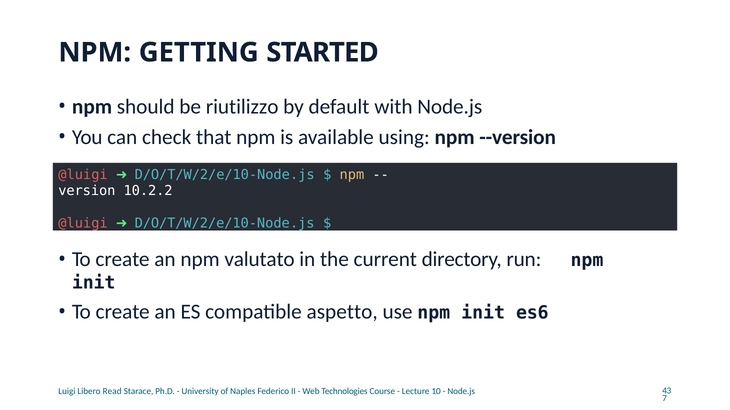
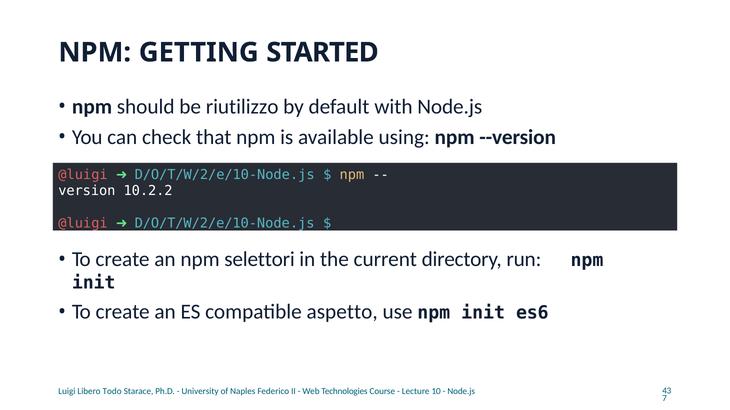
valutato: valutato -> selettori
Read: Read -> Todo
